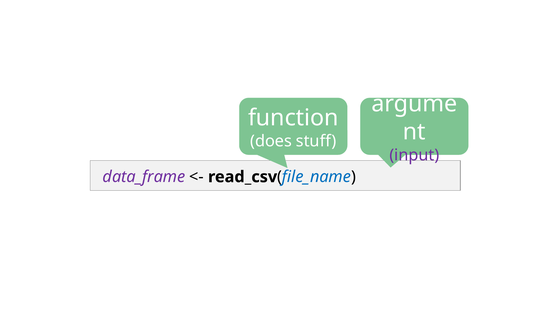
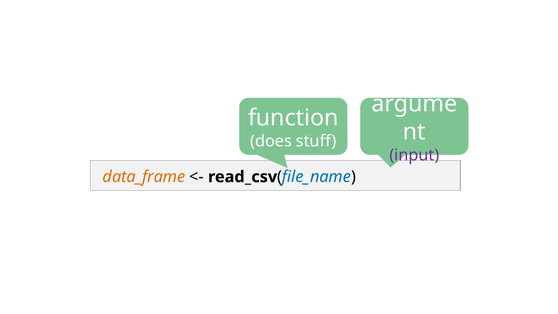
data_frame colour: purple -> orange
